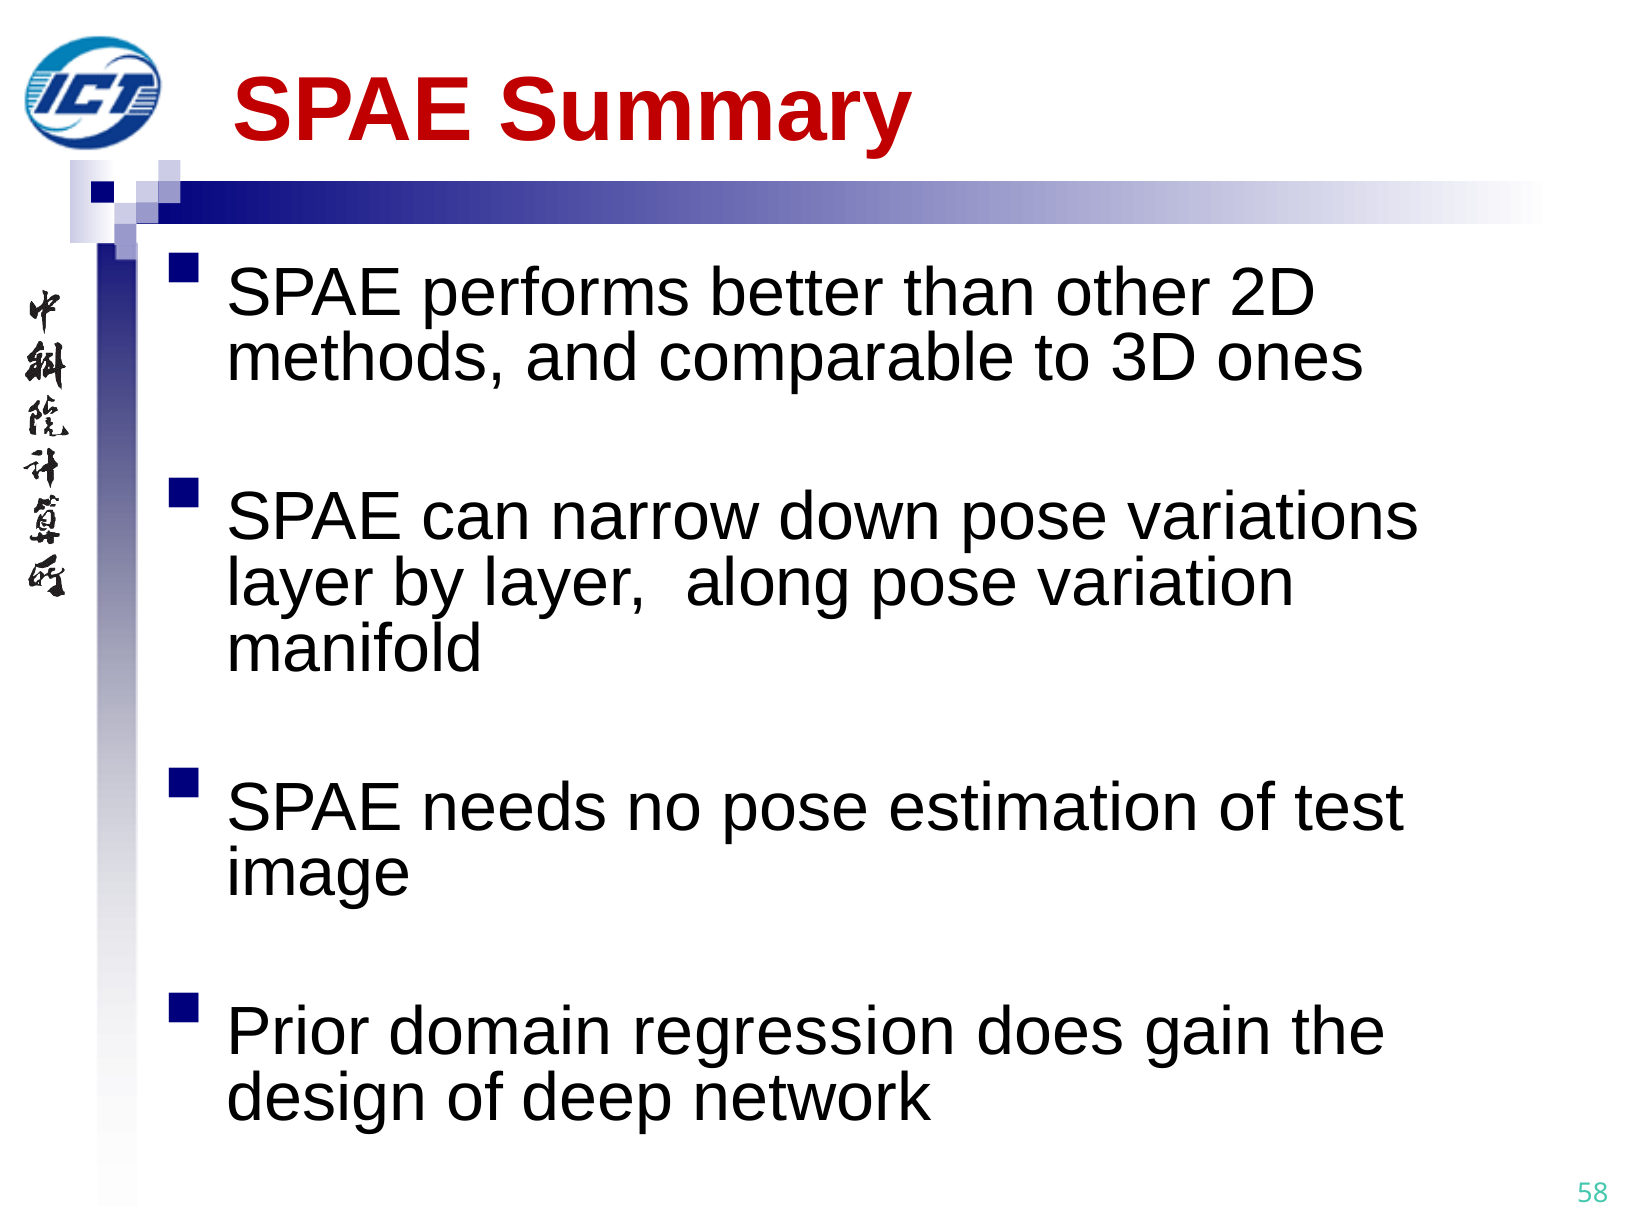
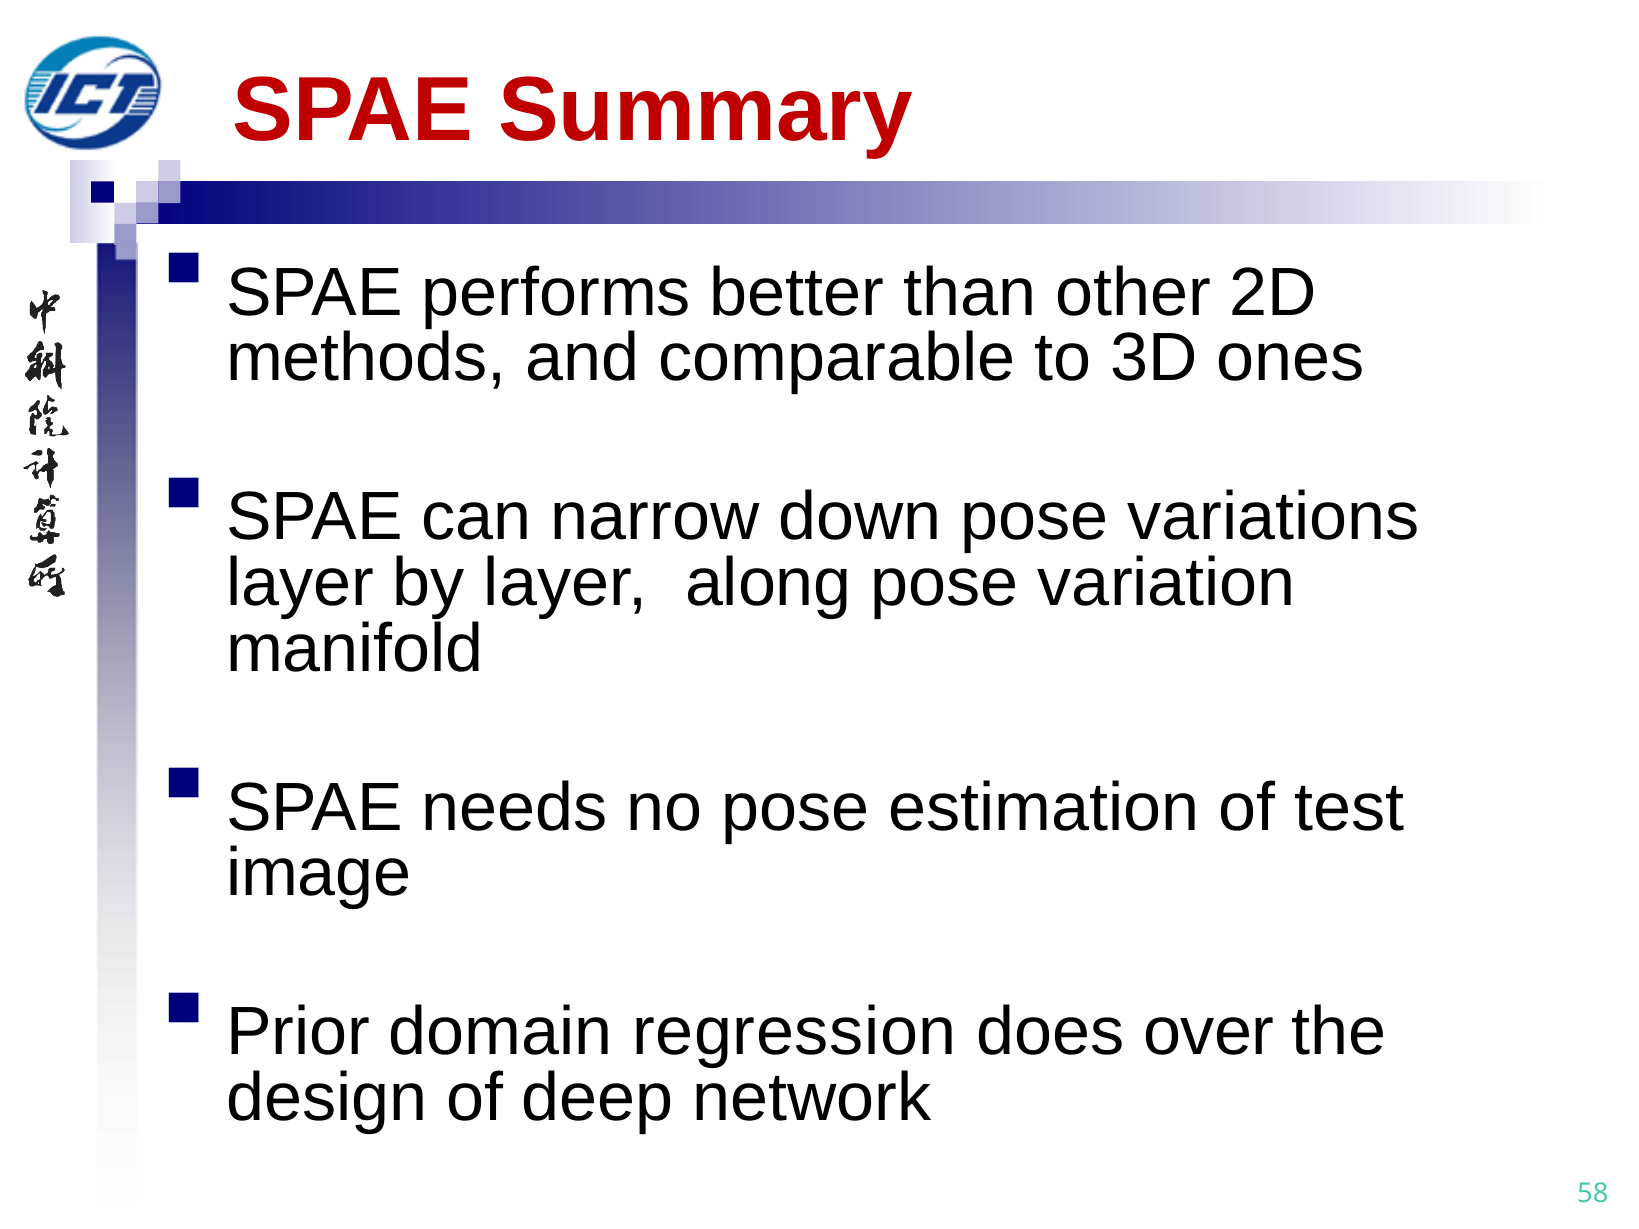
gain: gain -> over
